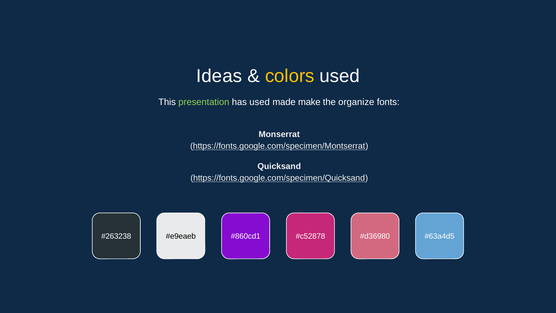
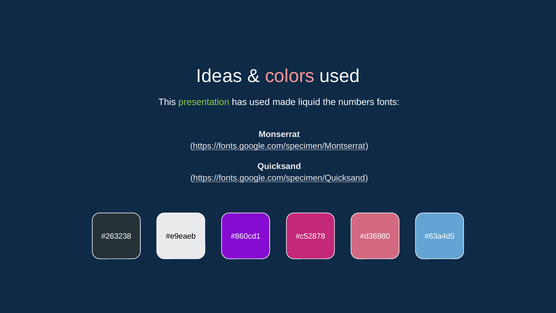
colors colour: yellow -> pink
make: make -> liquid
organize: organize -> numbers
